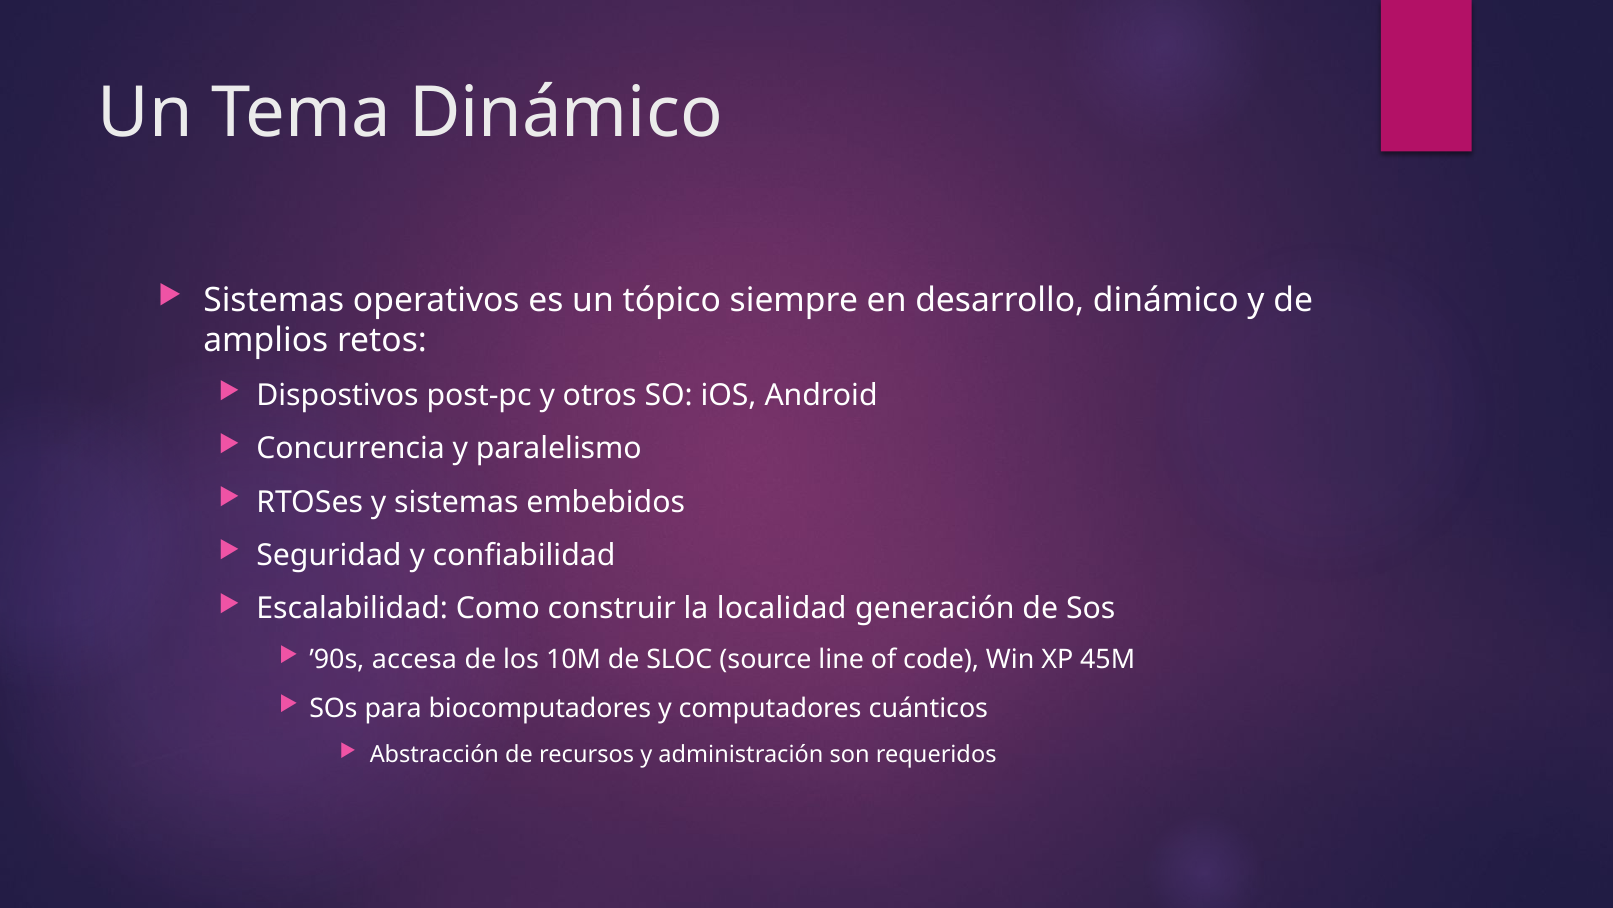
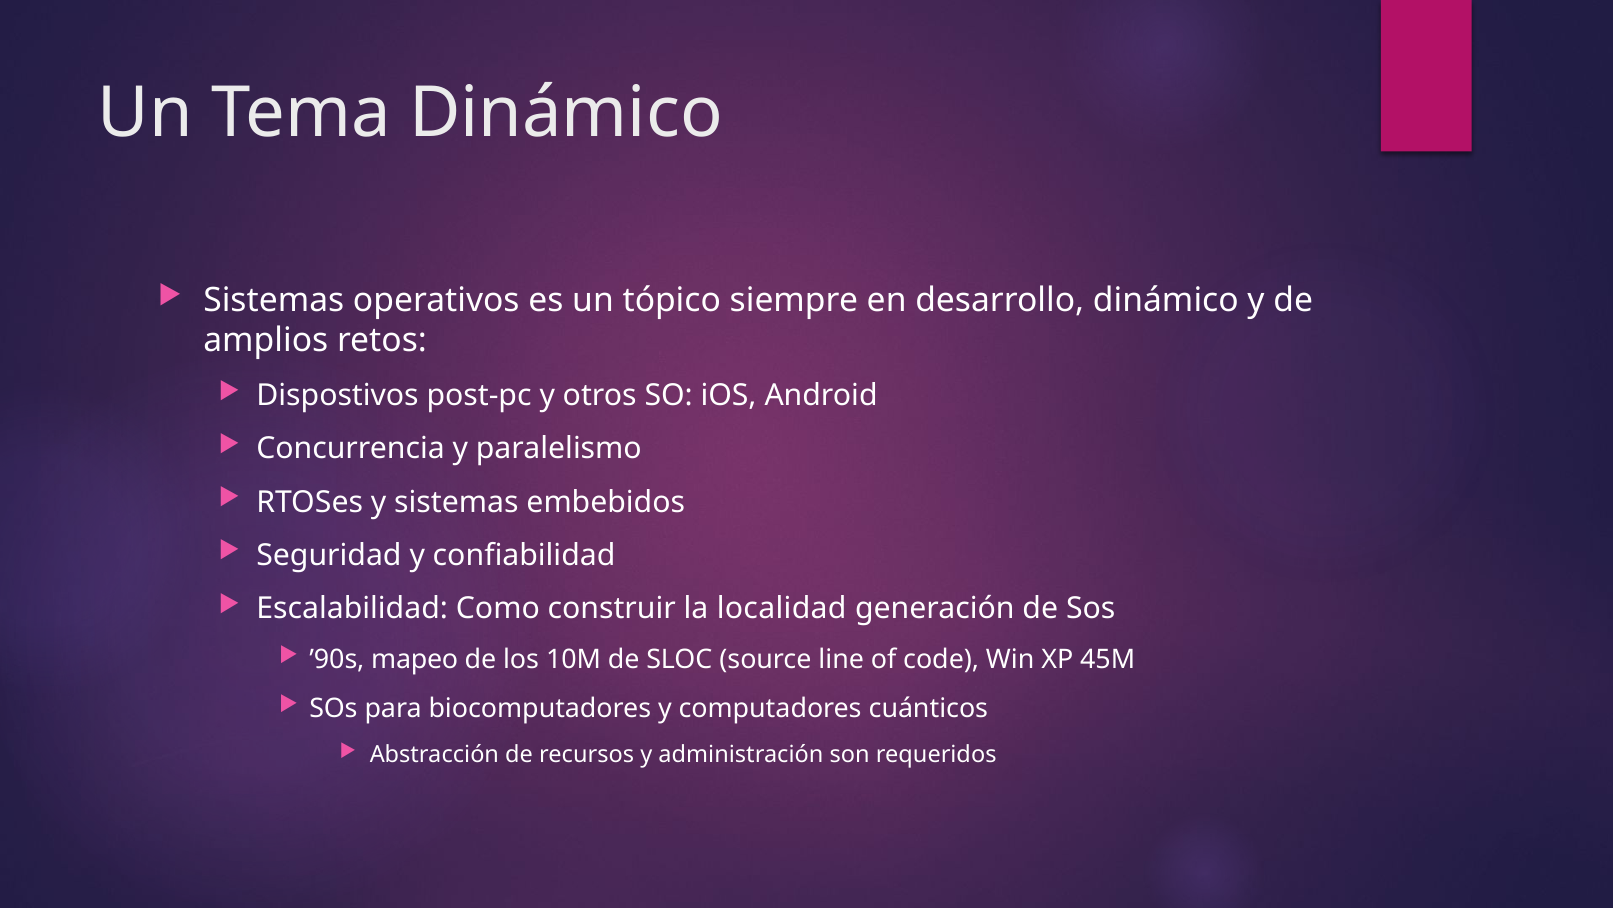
accesa: accesa -> mapeo
